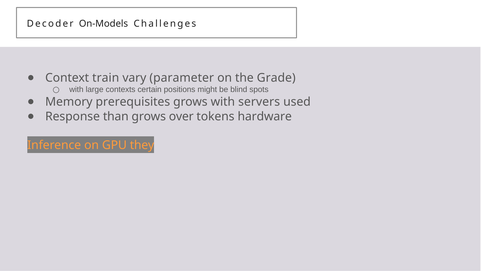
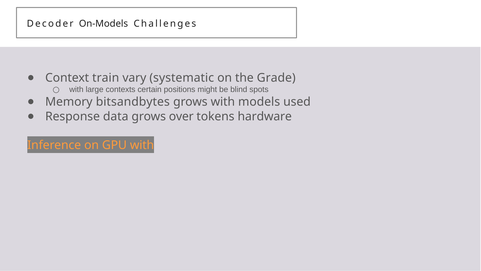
parameter: parameter -> systematic
prerequisites: prerequisites -> bitsandbytes
servers: servers -> models
than: than -> data
GPU they: they -> with
